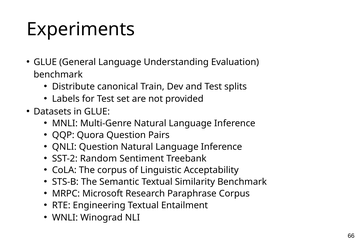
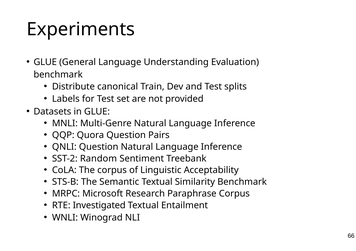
Engineering: Engineering -> Investigated
